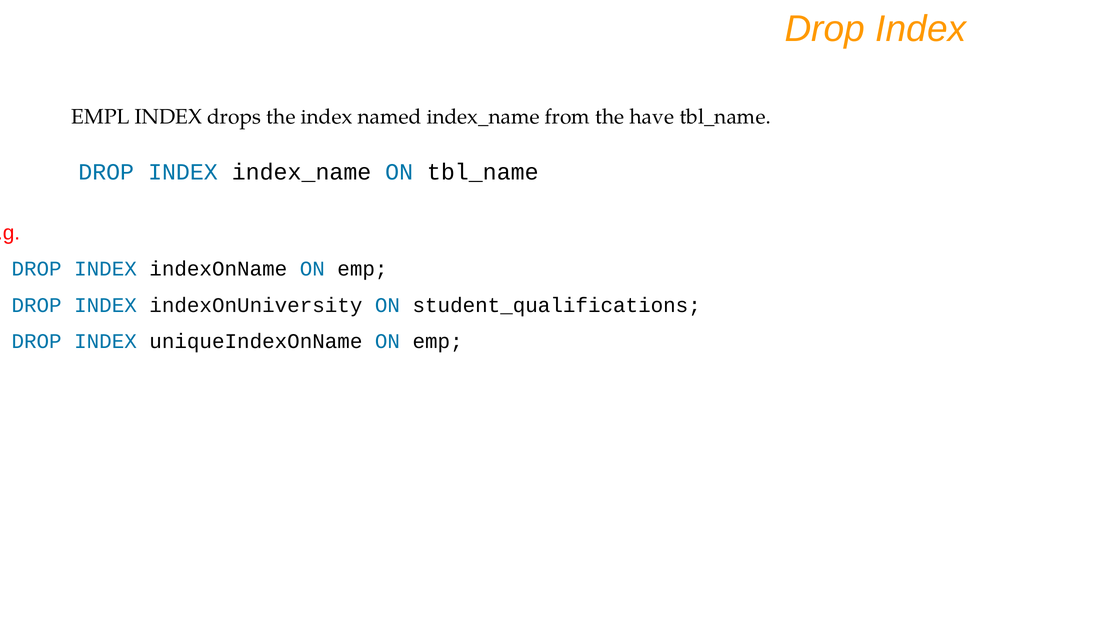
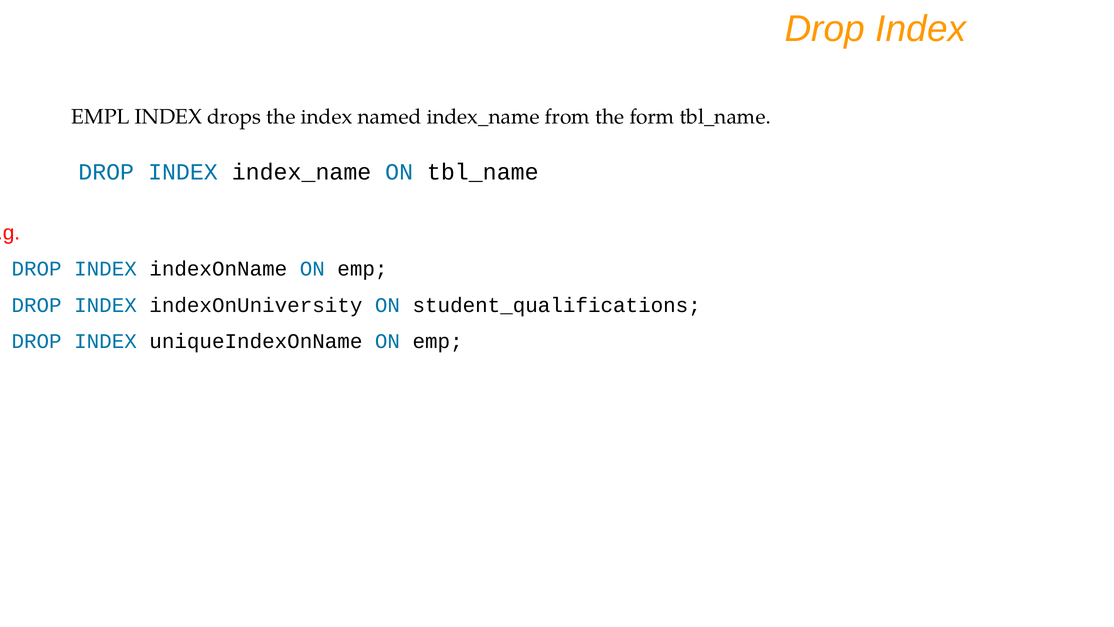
have: have -> form
